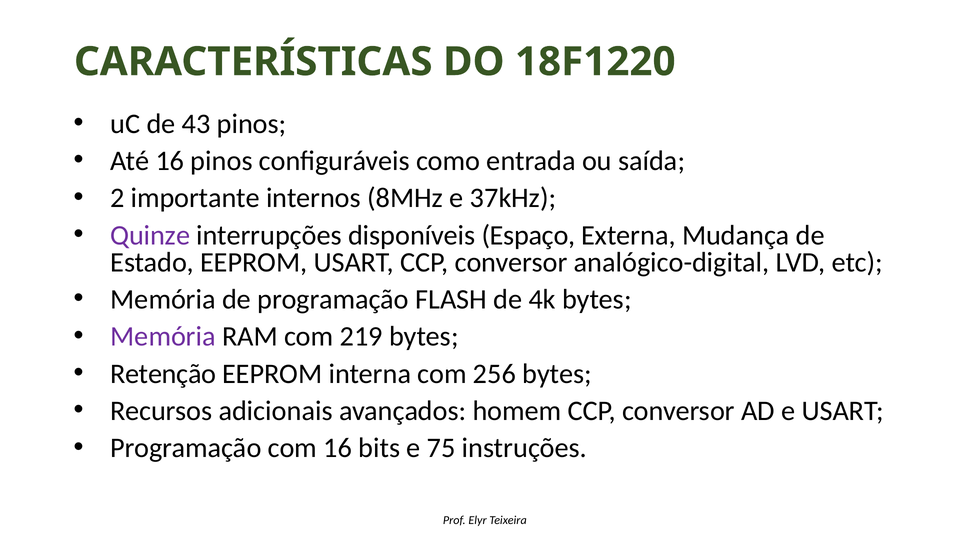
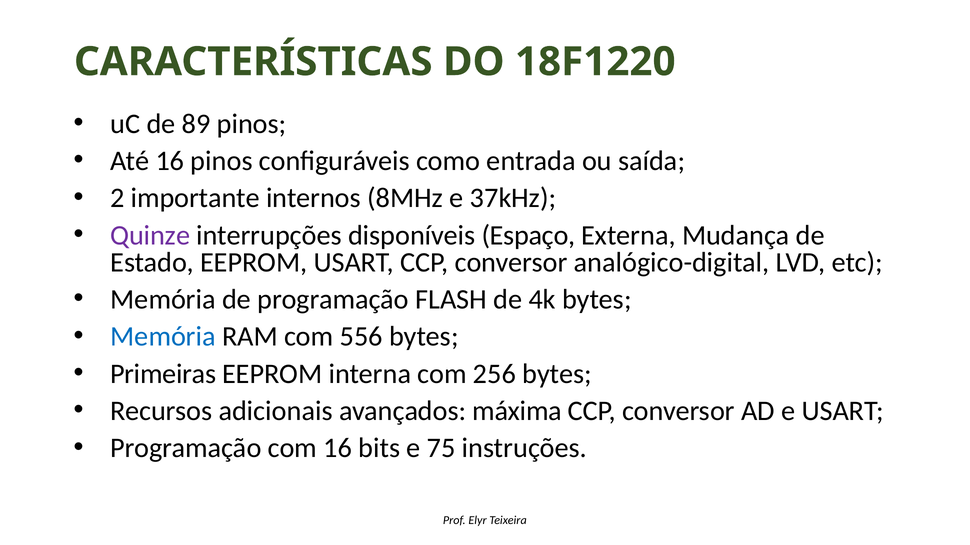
43: 43 -> 89
Memória at (163, 337) colour: purple -> blue
219: 219 -> 556
Retenção: Retenção -> Primeiras
homem: homem -> máxima
